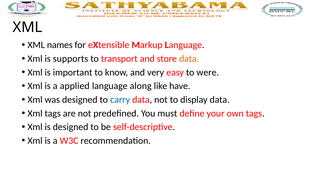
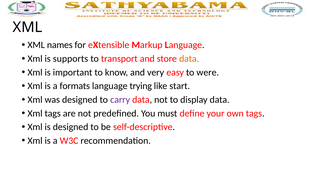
applied: applied -> formats
along: along -> trying
have: have -> start
carry colour: blue -> purple
